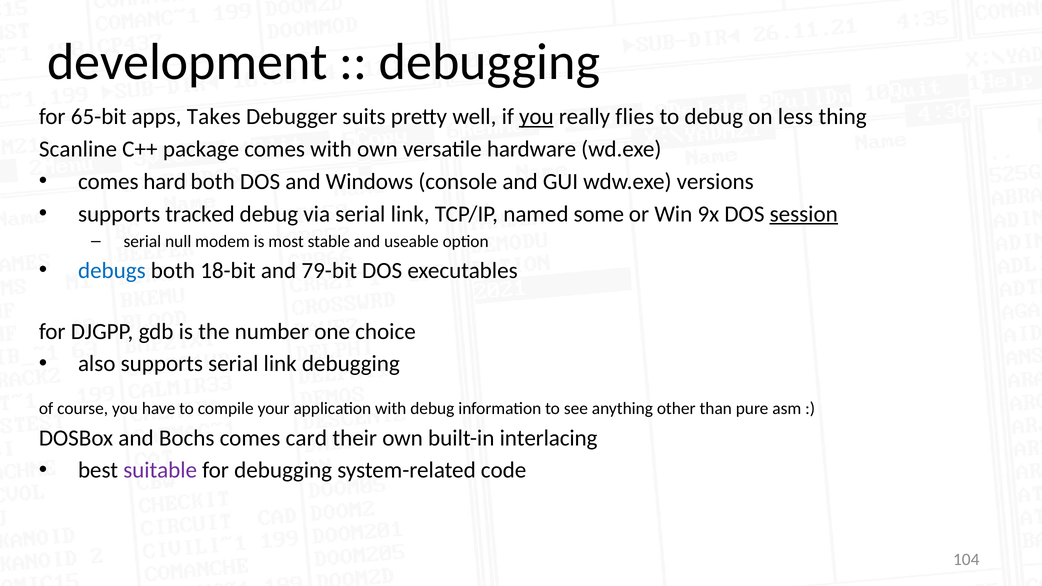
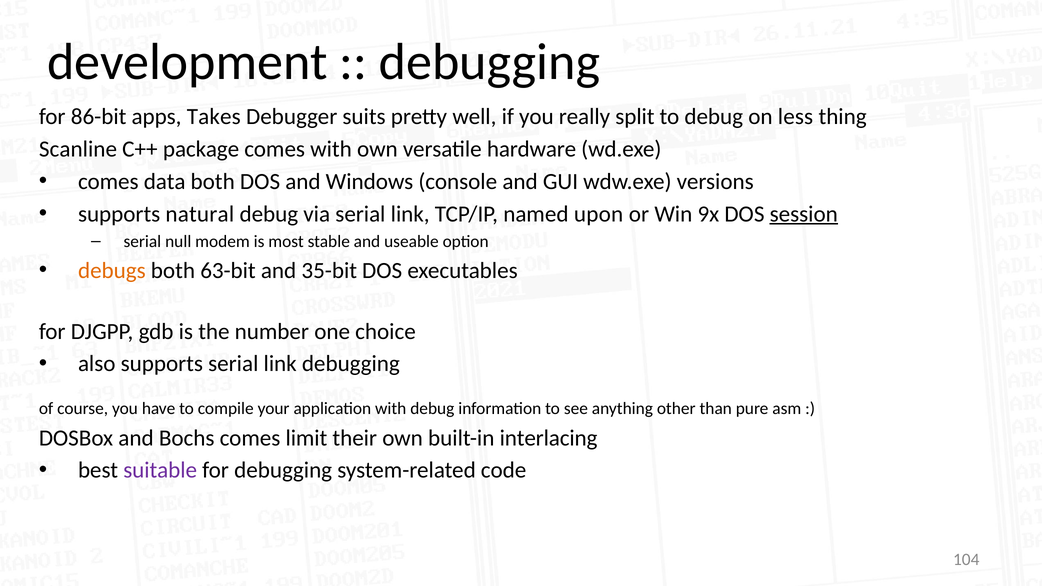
65-bit: 65-bit -> 86-bit
you at (536, 117) underline: present -> none
flies: flies -> split
hard: hard -> data
tracked: tracked -> natural
some: some -> upon
debugs colour: blue -> orange
18-bit: 18-bit -> 63-bit
79-bit: 79-bit -> 35-bit
card: card -> limit
